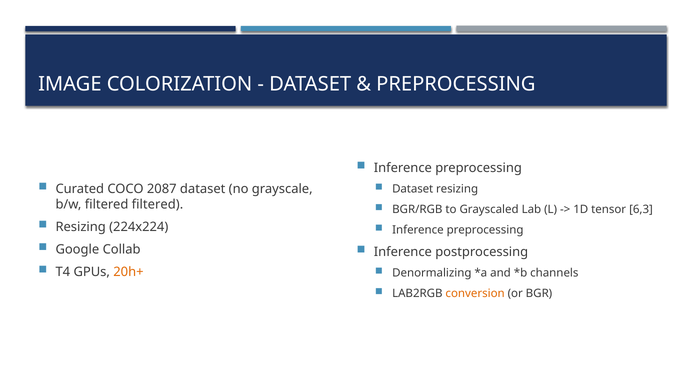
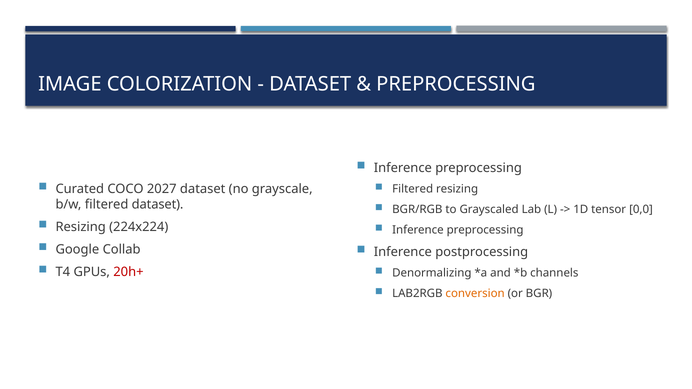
2087: 2087 -> 2027
Dataset at (413, 189): Dataset -> Filtered
filtered filtered: filtered -> dataset
6,3: 6,3 -> 0,0
20h+ colour: orange -> red
